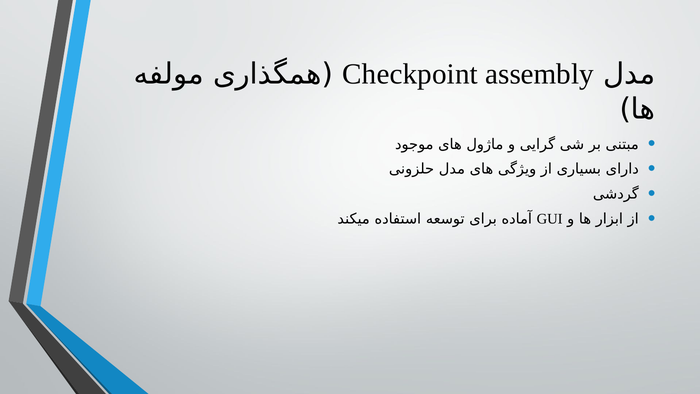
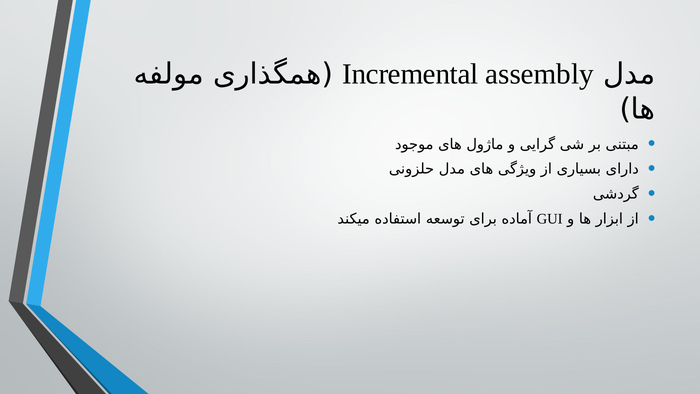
Checkpoint: Checkpoint -> Incremental
